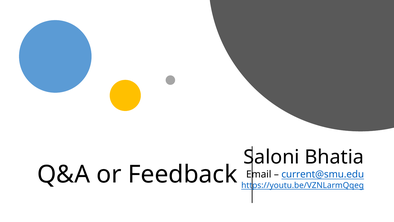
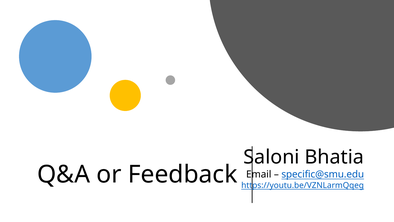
current@smu.edu: current@smu.edu -> specific@smu.edu
